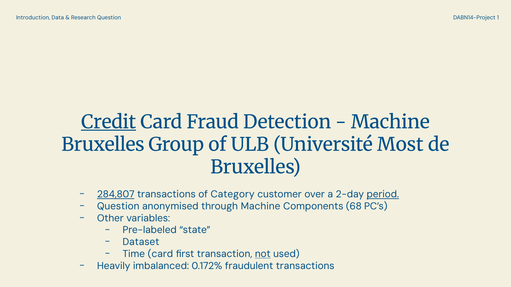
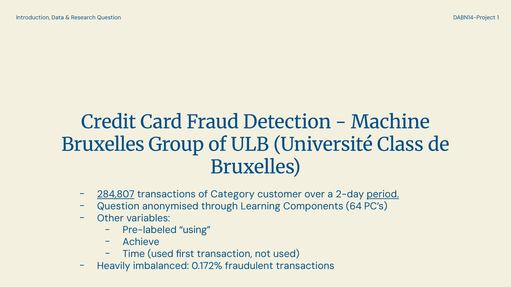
Credit underline: present -> none
Most: Most -> Class
through Machine: Machine -> Learning
68: 68 -> 64
state: state -> using
Dataset: Dataset -> Achieve
Time card: card -> used
not underline: present -> none
